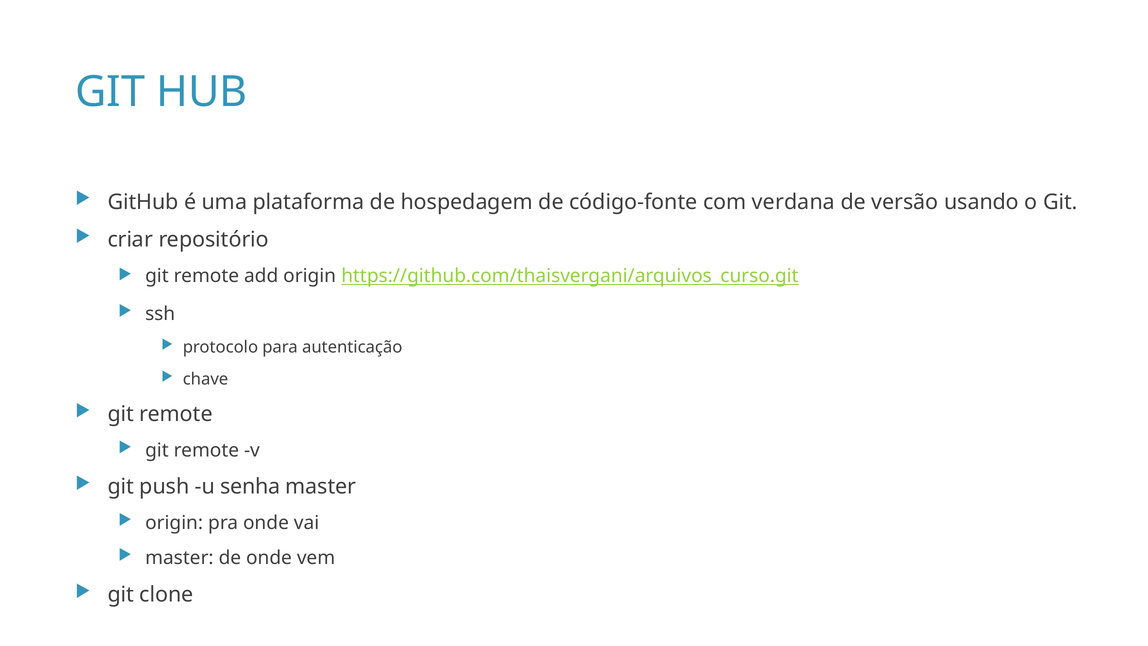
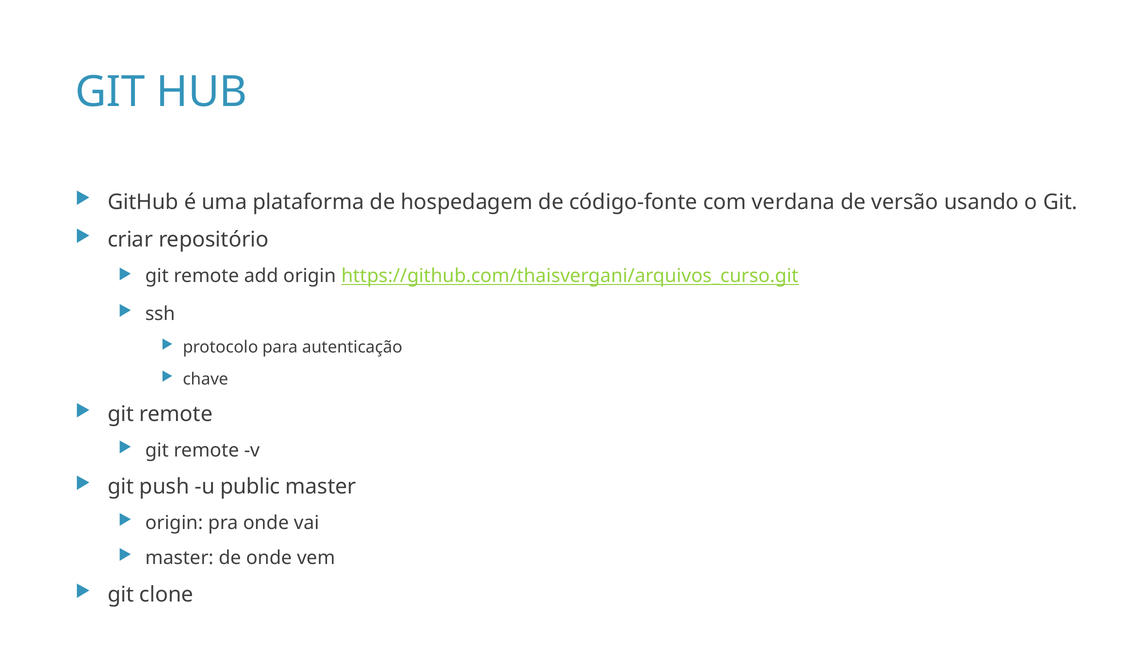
senha: senha -> public
